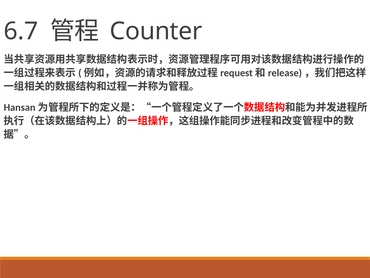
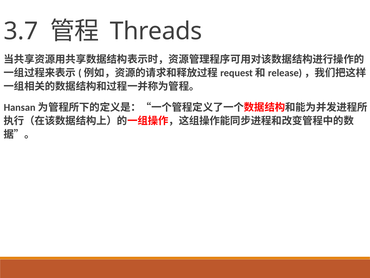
6.7: 6.7 -> 3.7
Counter: Counter -> Threads
